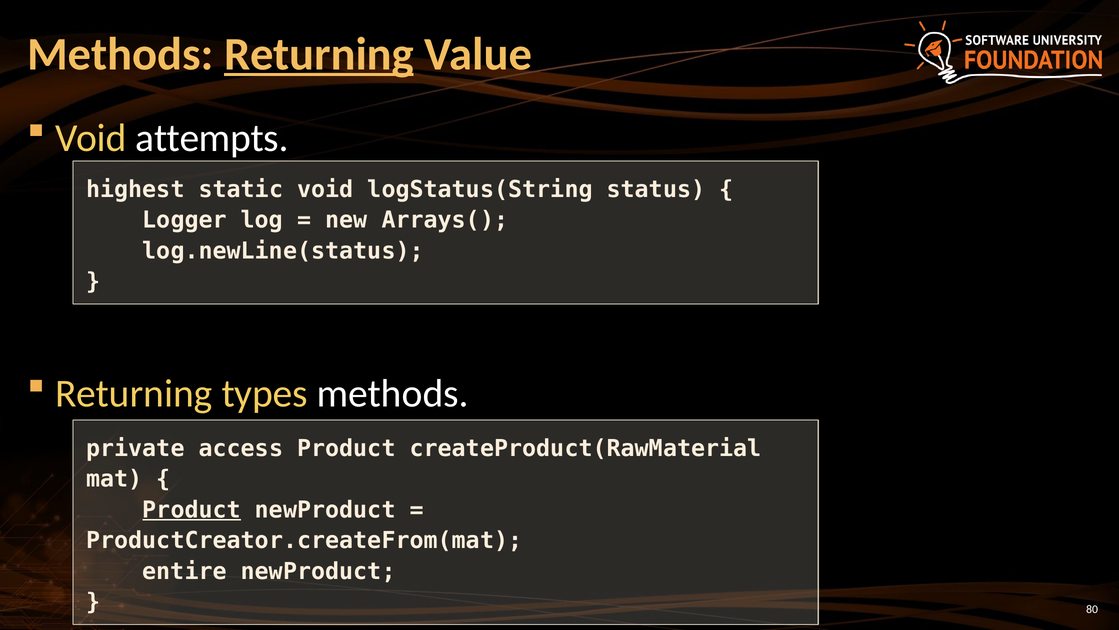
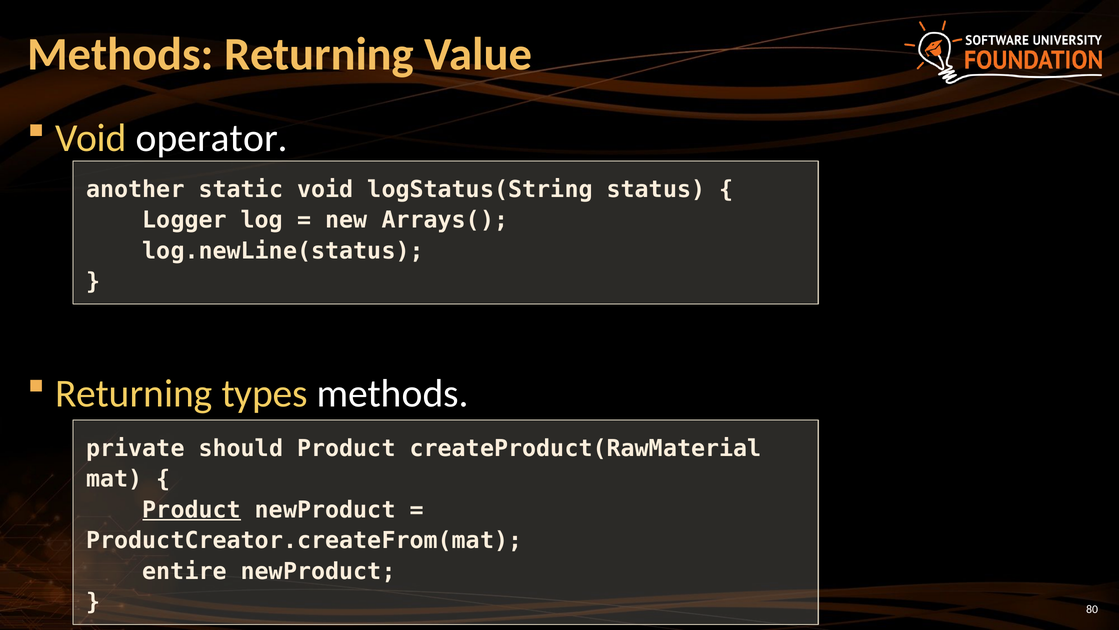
Returning at (319, 54) underline: present -> none
attempts: attempts -> operator
highest: highest -> another
access: access -> should
